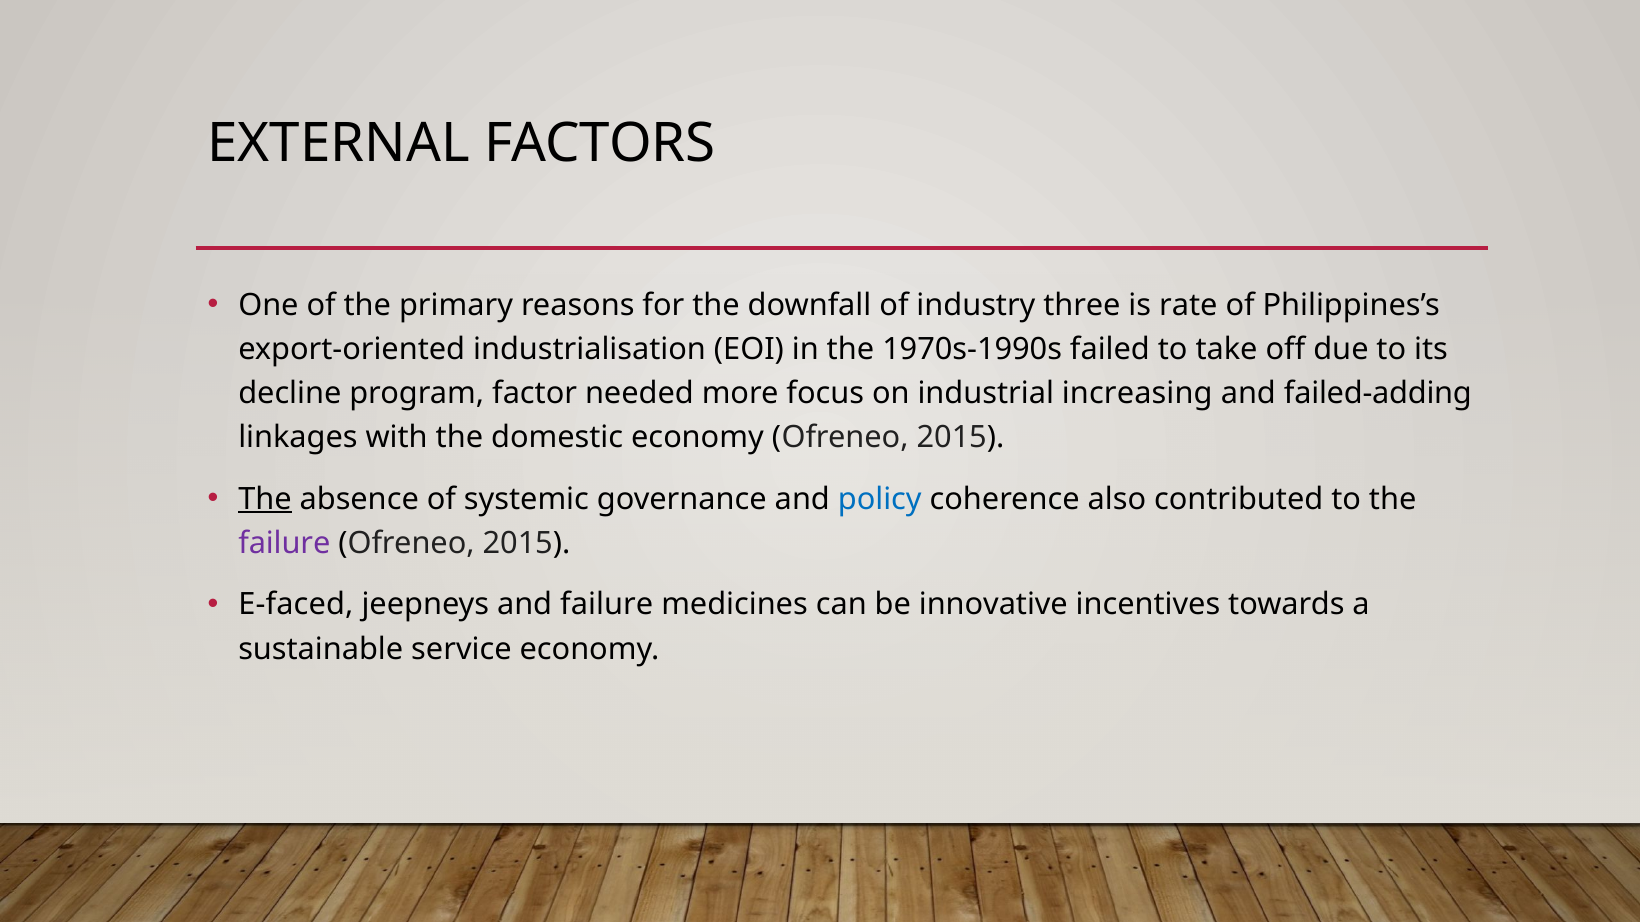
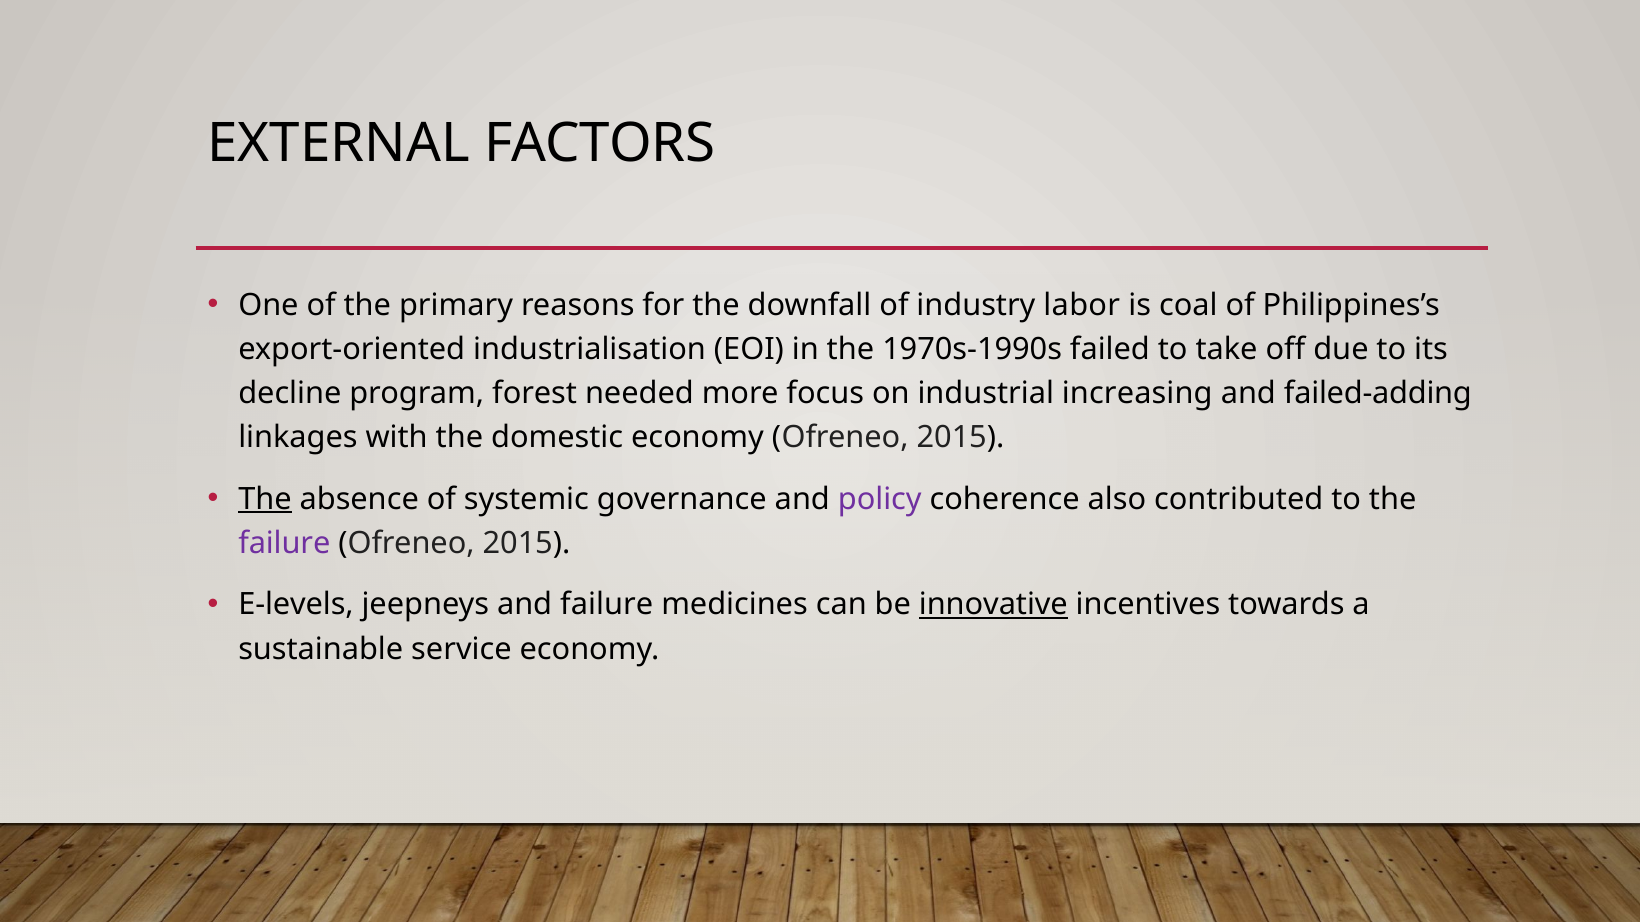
three: three -> labor
rate: rate -> coal
factor: factor -> forest
policy colour: blue -> purple
E-faced: E-faced -> E-levels
innovative underline: none -> present
